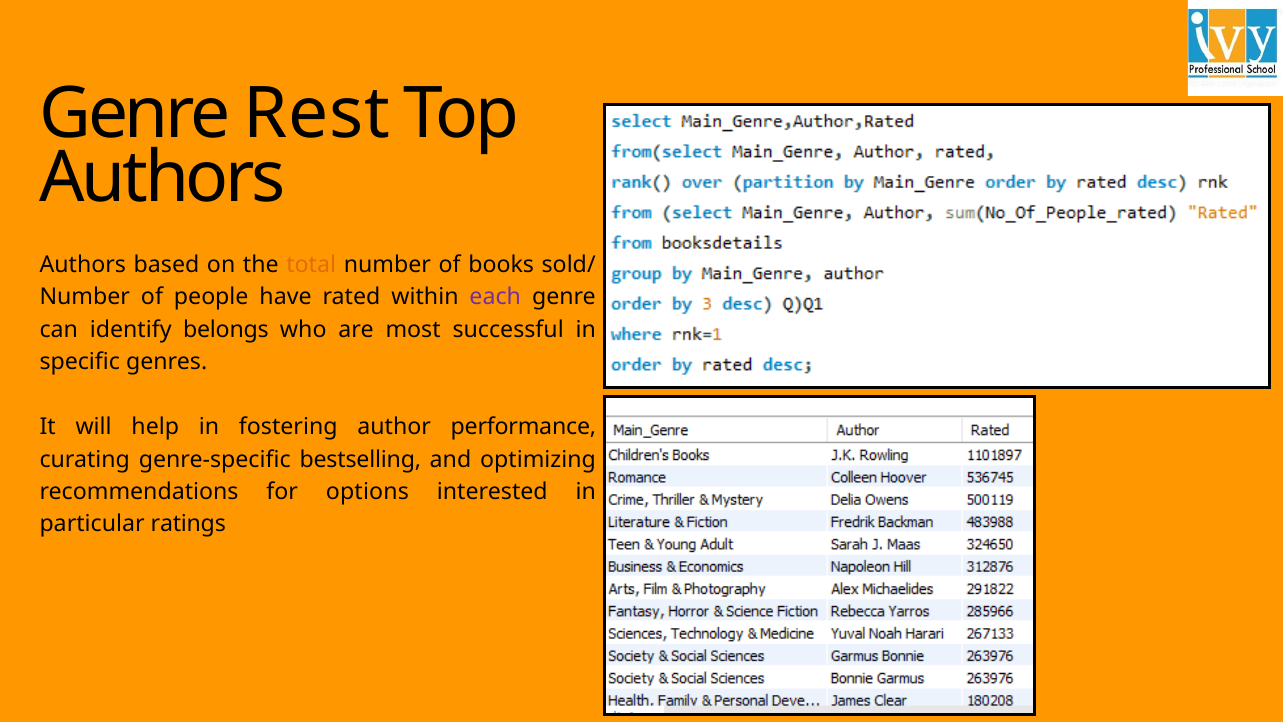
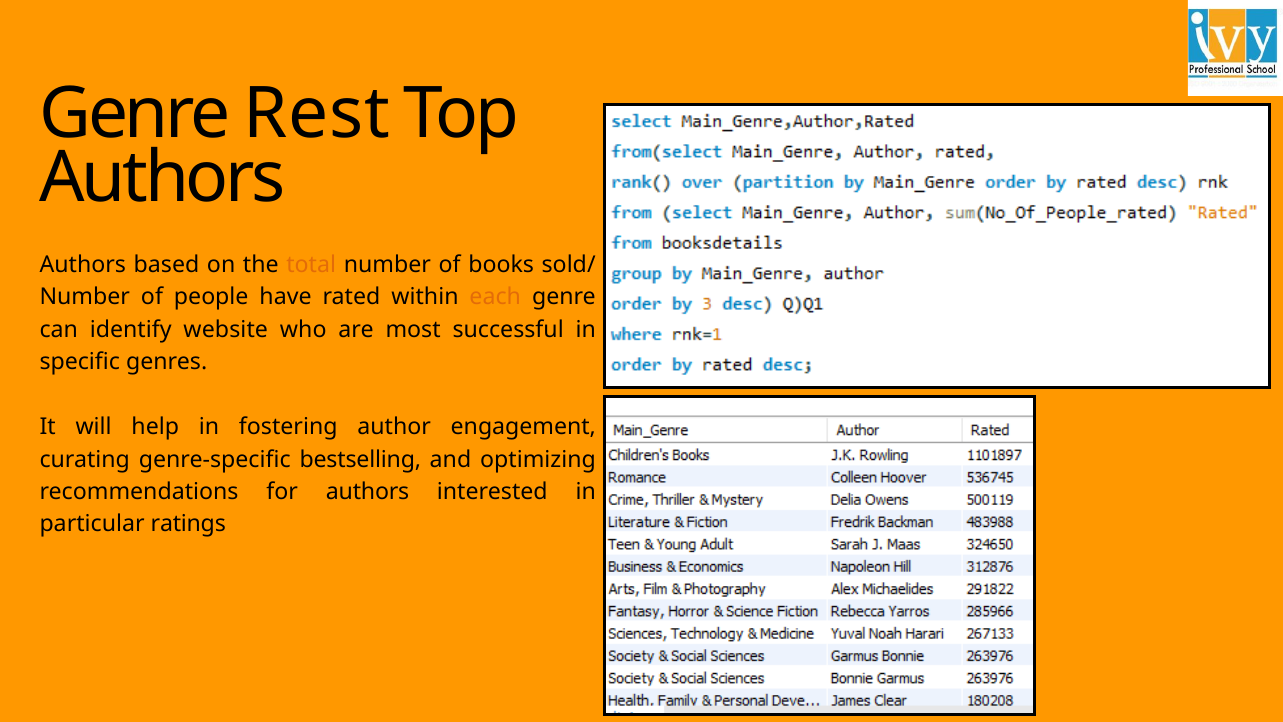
each colour: purple -> orange
belongs: belongs -> website
performance: performance -> engagement
for options: options -> authors
